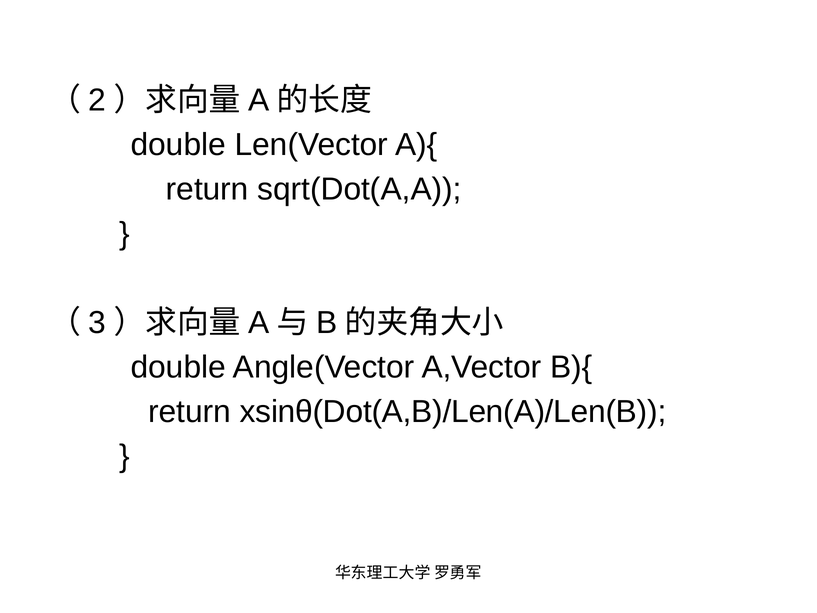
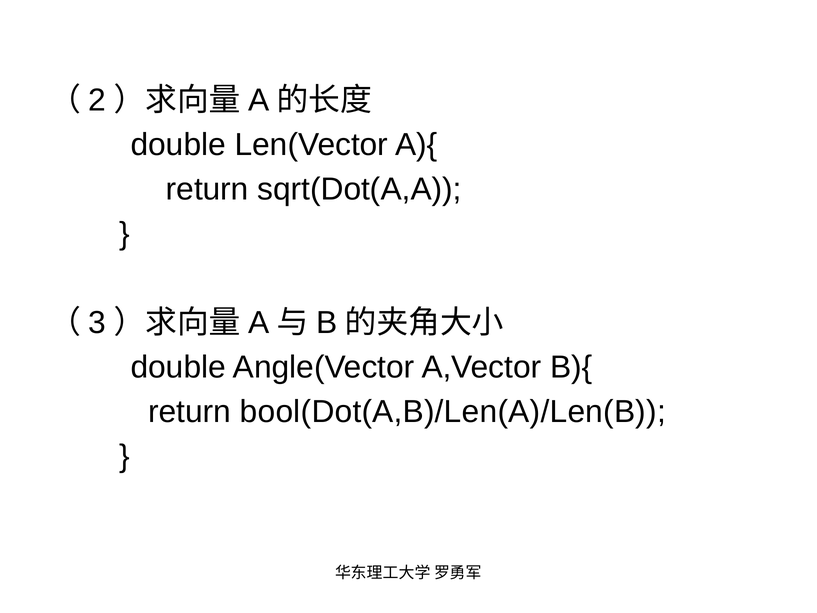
xsinθ(Dot(A,B)/Len(A)/Len(B: xsinθ(Dot(A,B)/Len(A)/Len(B -> bool(Dot(A,B)/Len(A)/Len(B
